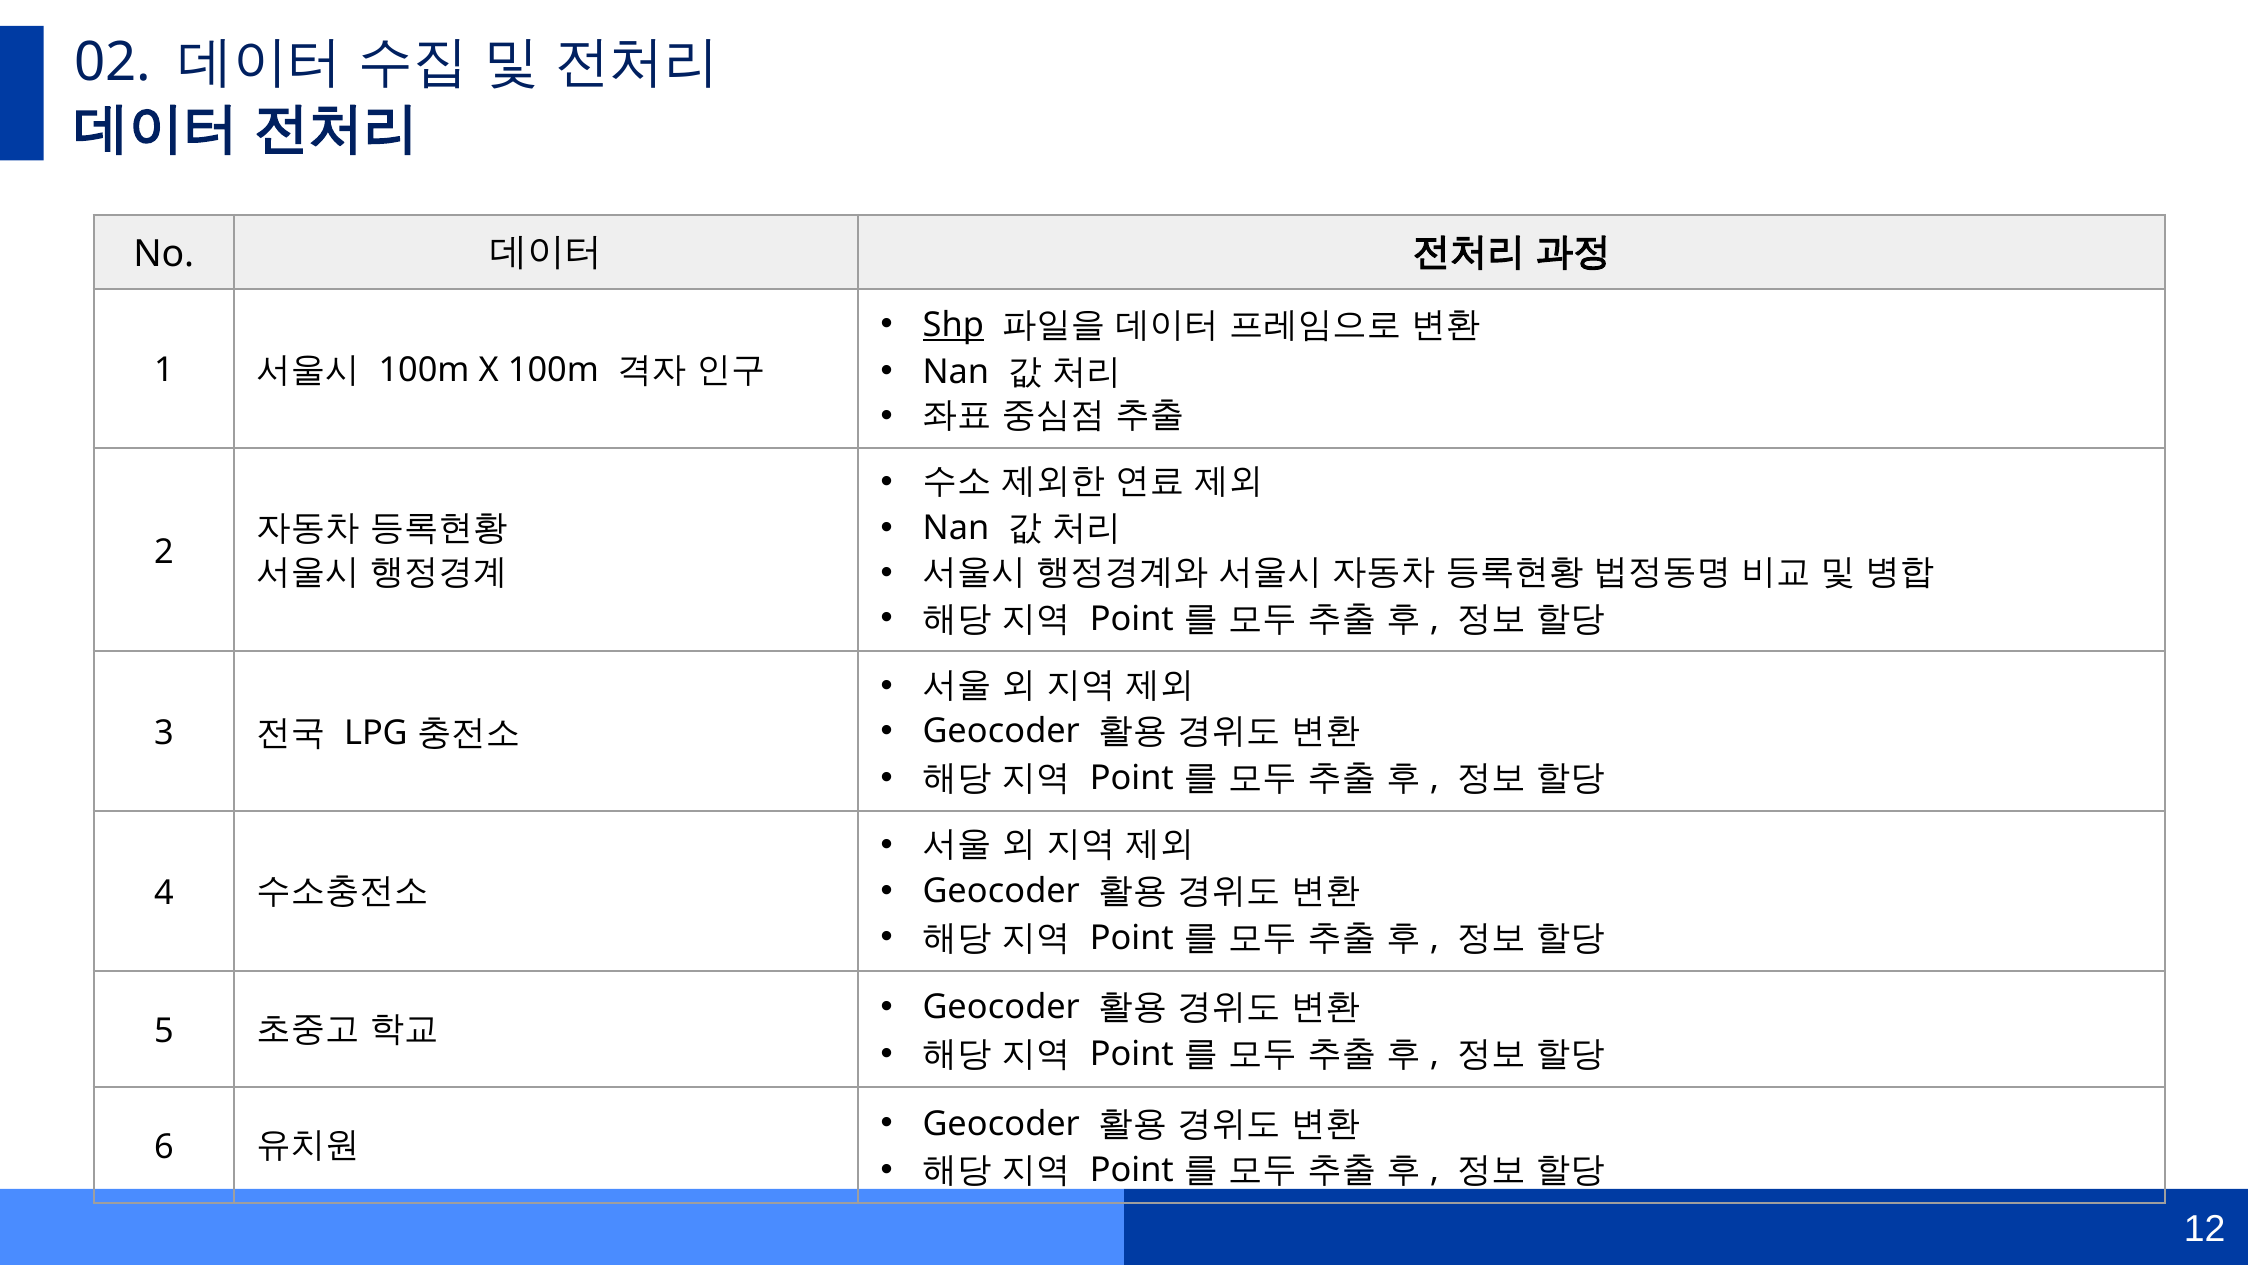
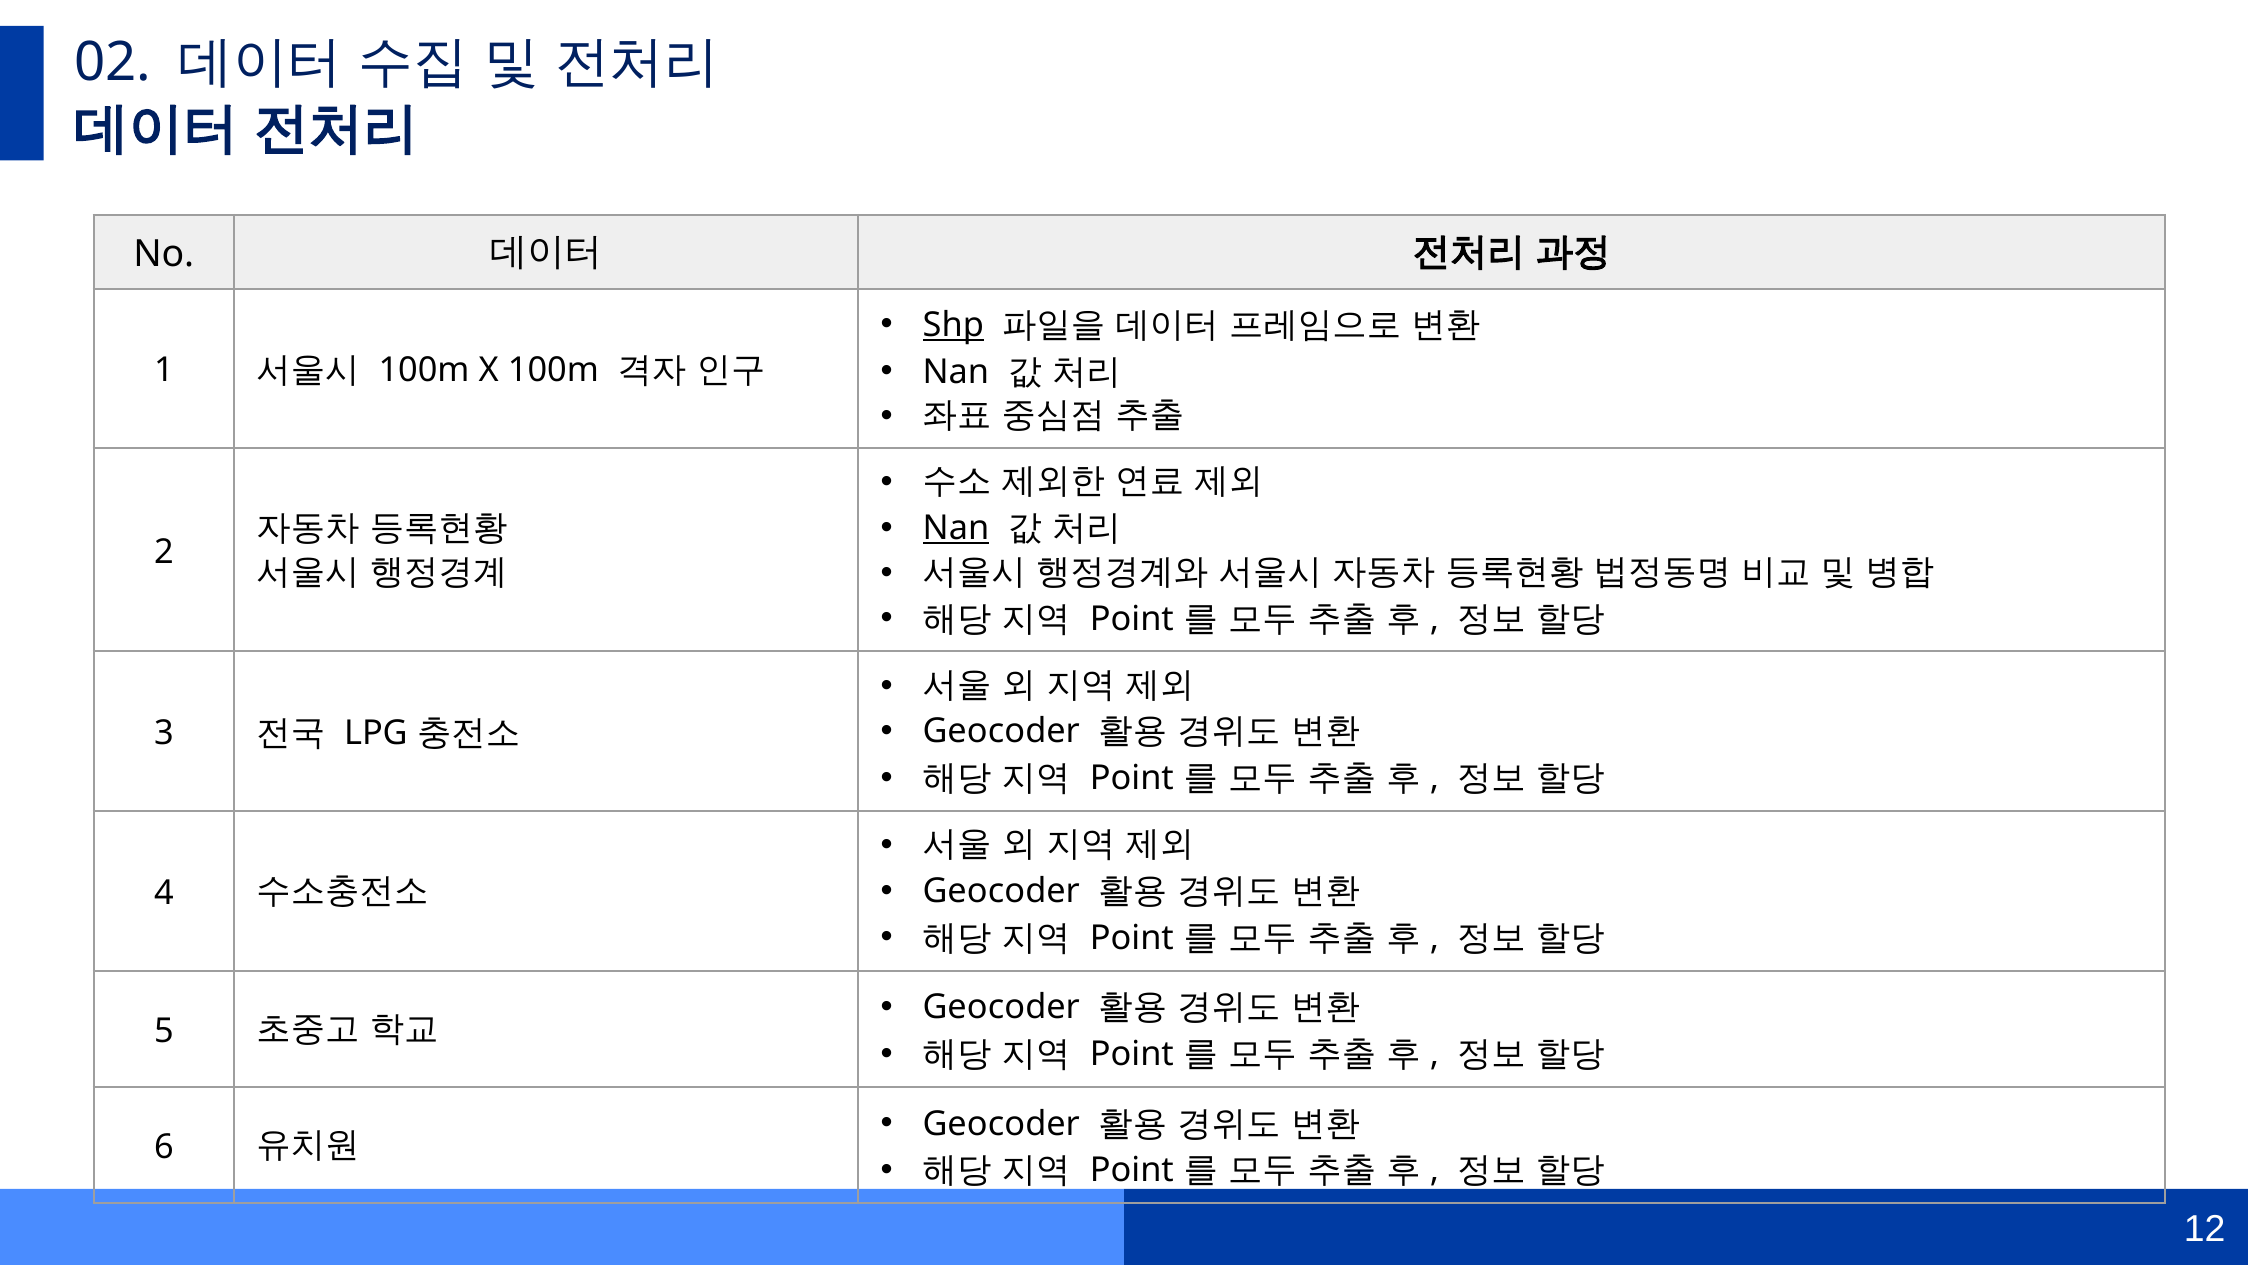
Nan at (956, 528) underline: none -> present
